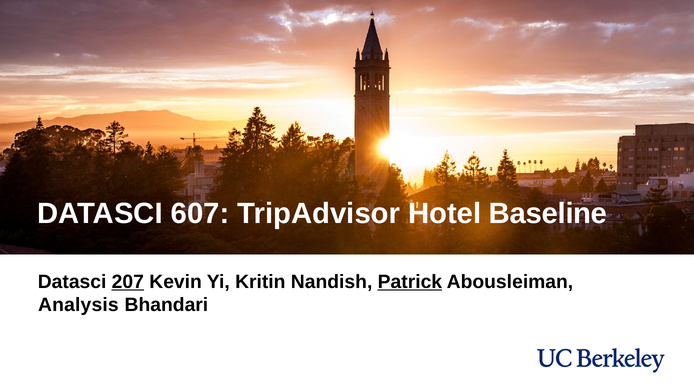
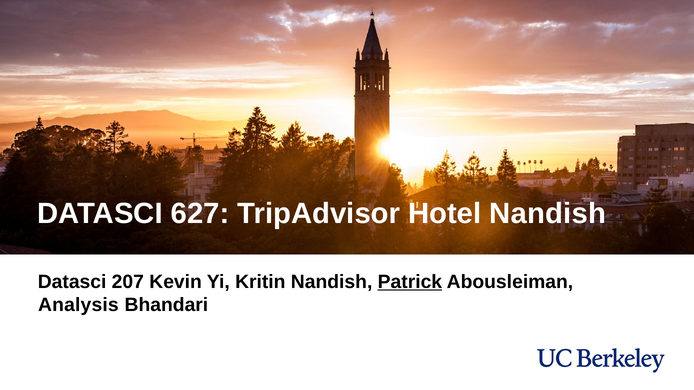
607: 607 -> 627
Hotel Baseline: Baseline -> Nandish
207 underline: present -> none
